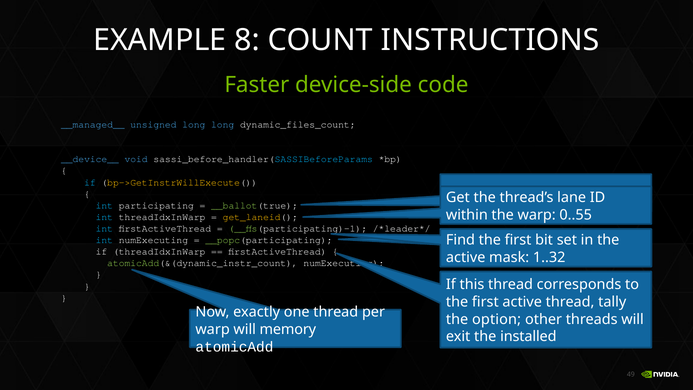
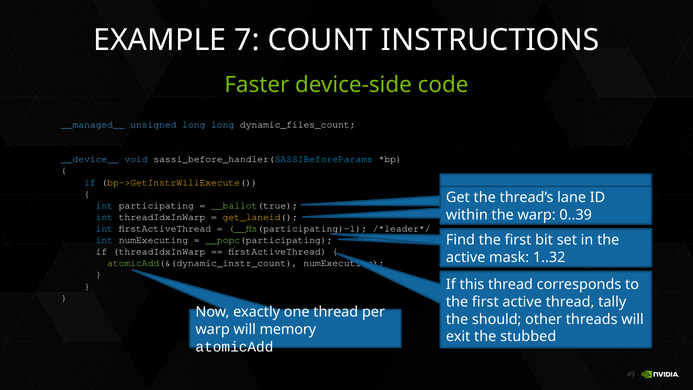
8: 8 -> 7
0..55: 0..55 -> 0..39
option: option -> should
installed: installed -> stubbed
